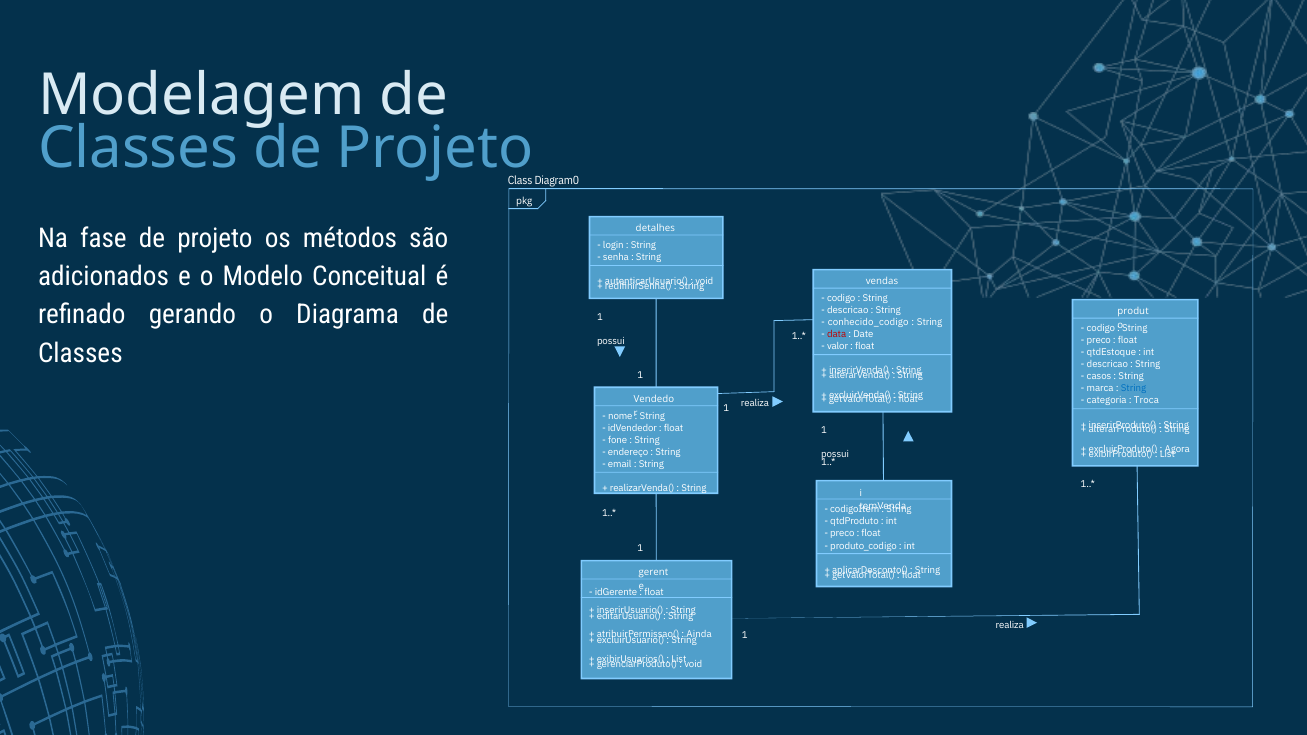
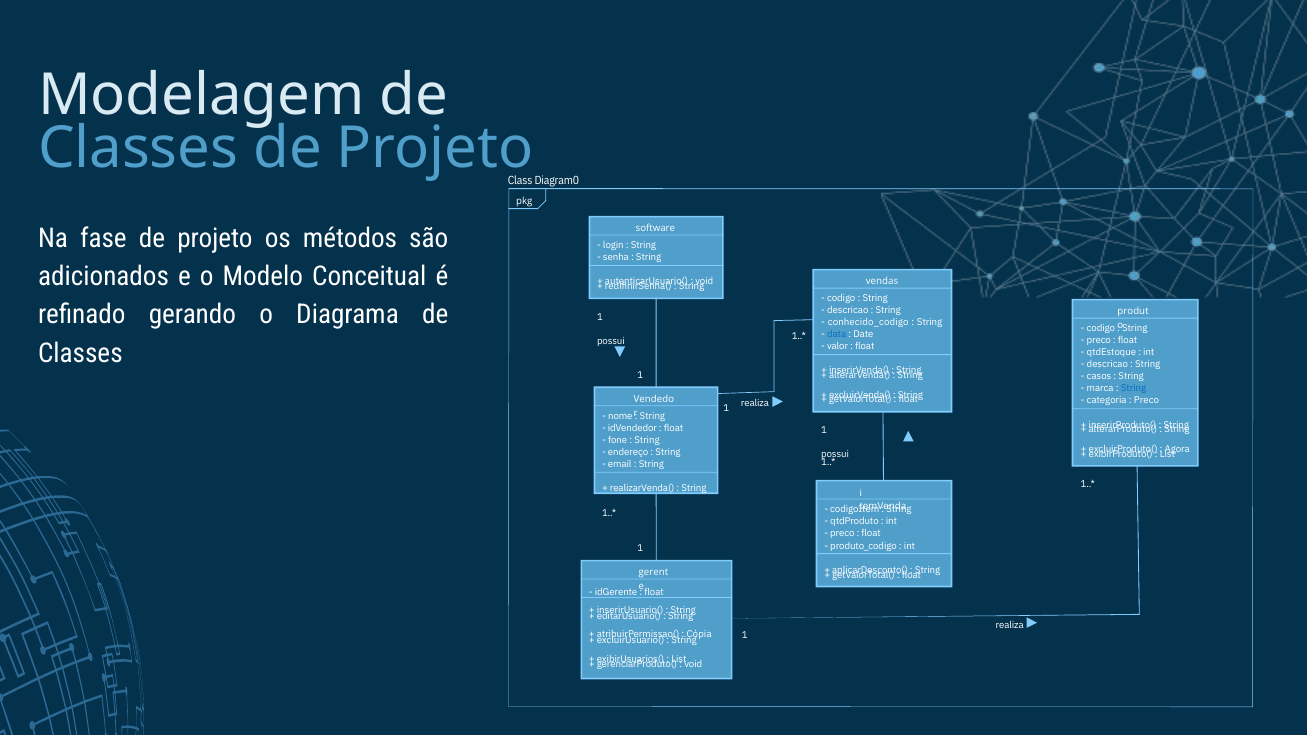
detalhes: detalhes -> software
data colour: red -> blue
Troca at (1146, 401): Troca -> Preco
Ainda: Ainda -> Cópia
